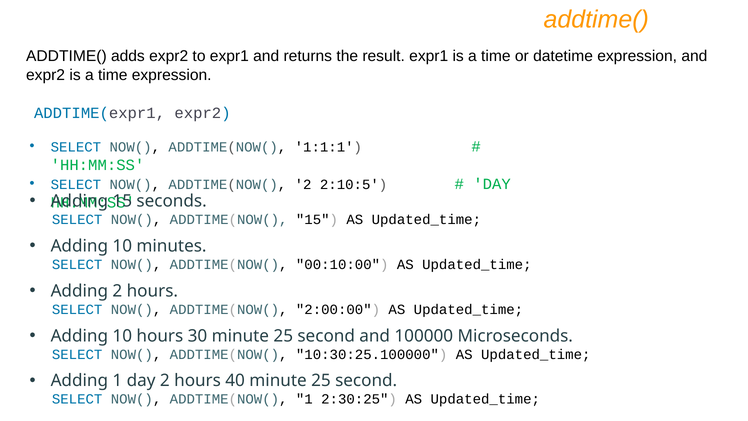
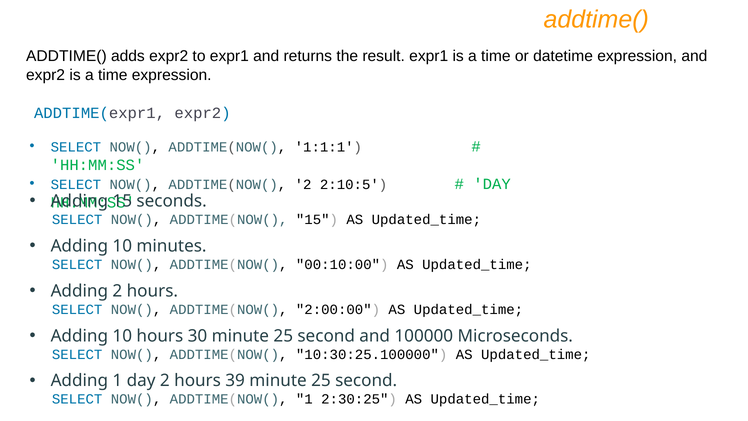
40: 40 -> 39
